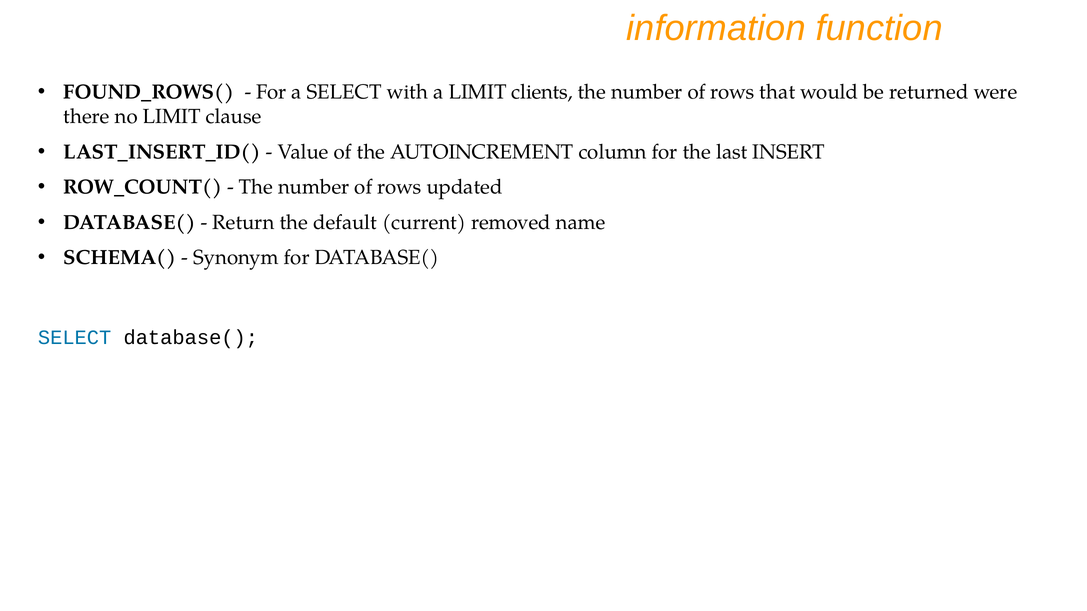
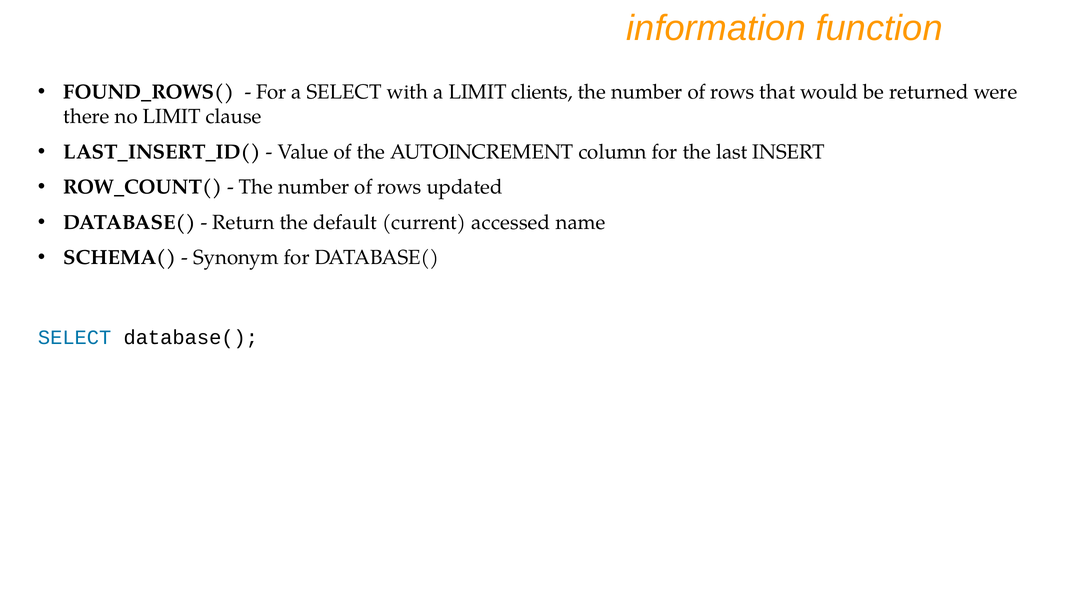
removed: removed -> accessed
